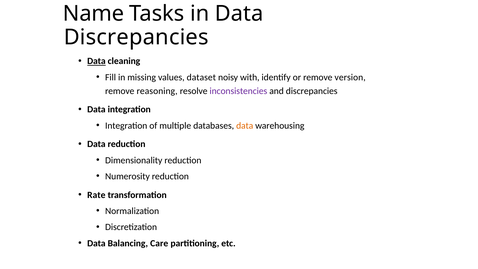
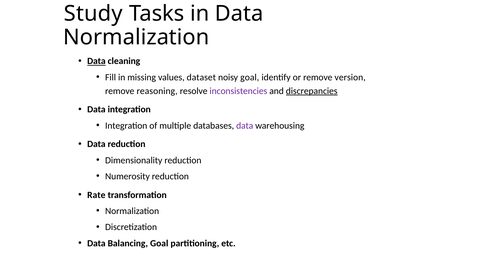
Name: Name -> Study
Discrepancies at (136, 37): Discrepancies -> Normalization
noisy with: with -> goal
discrepancies at (312, 91) underline: none -> present
data at (245, 126) colour: orange -> purple
Balancing Care: Care -> Goal
